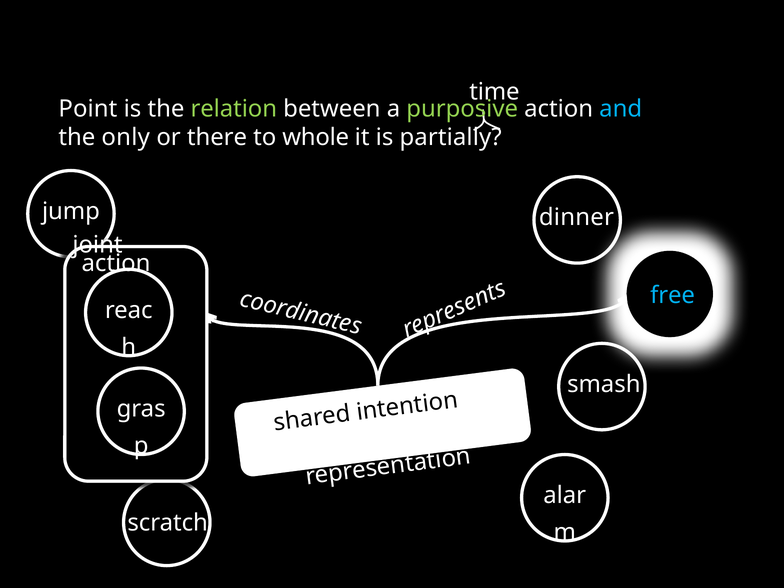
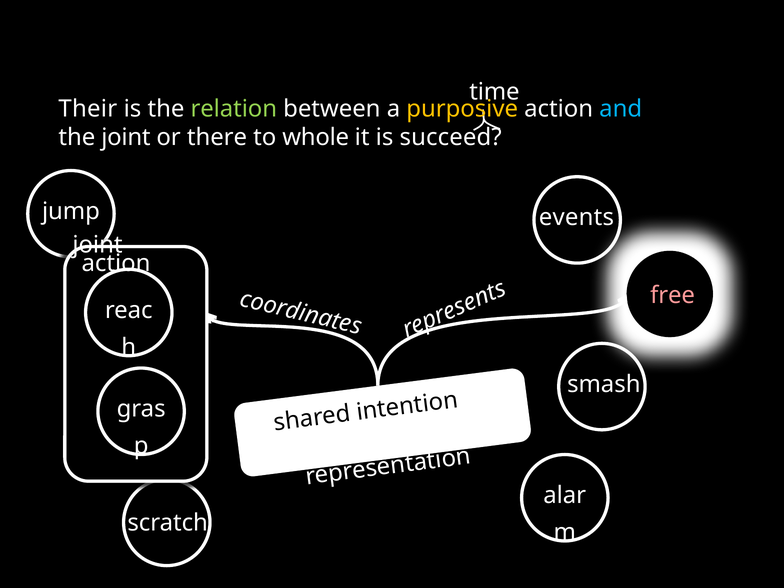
Point: Point -> Their
purposive colour: light green -> yellow
the only: only -> joint
partially: partially -> succeed
dinner: dinner -> events
free colour: light blue -> pink
